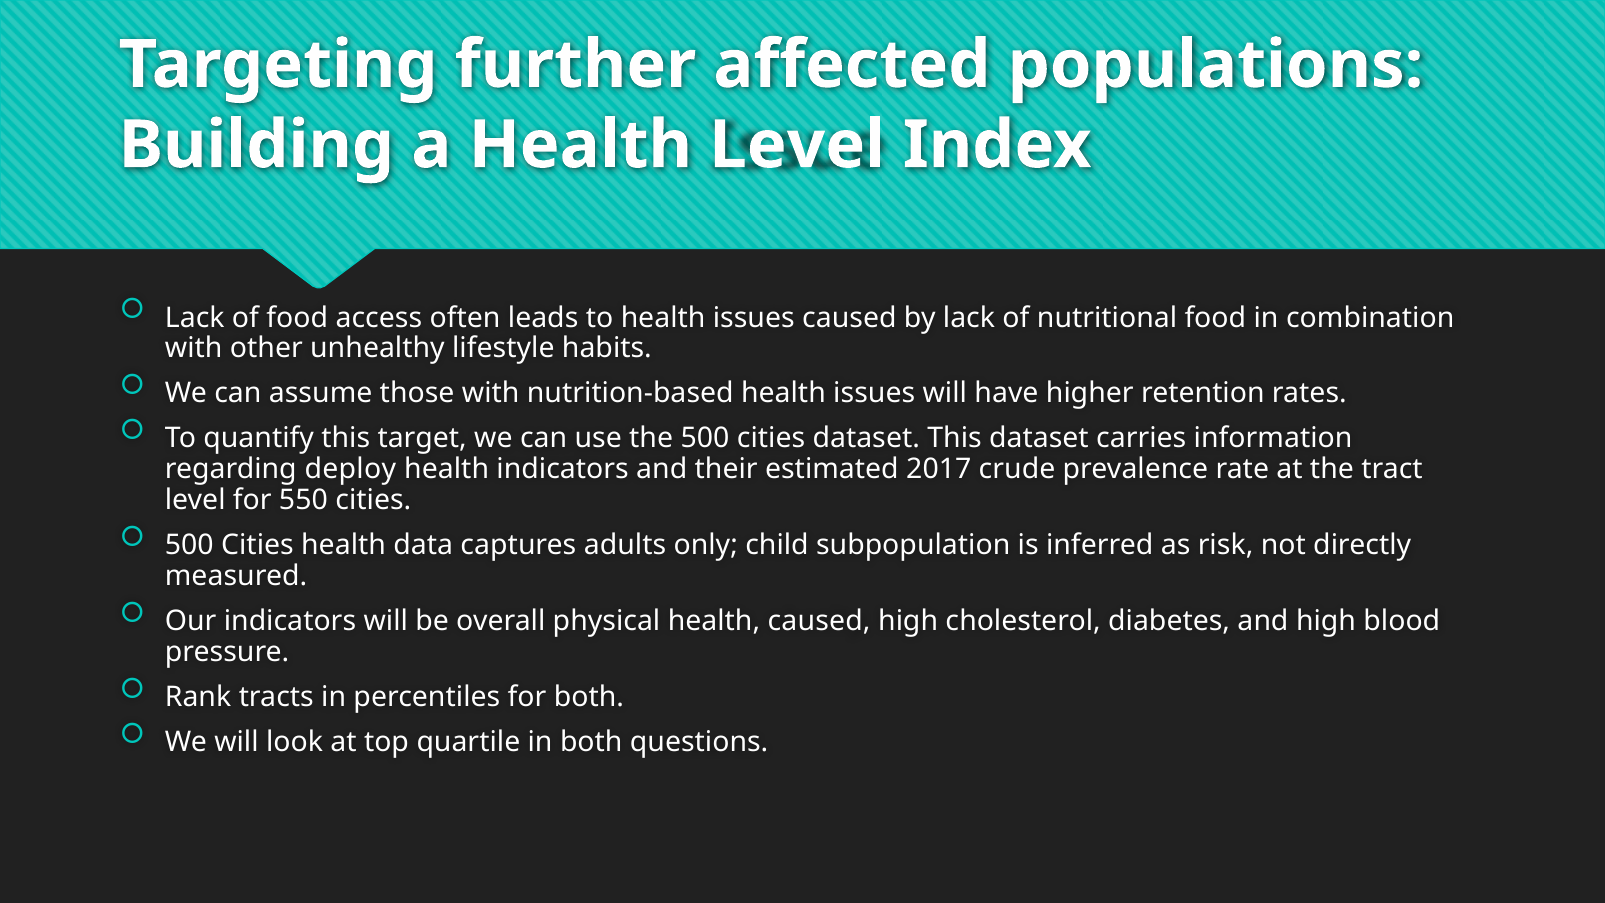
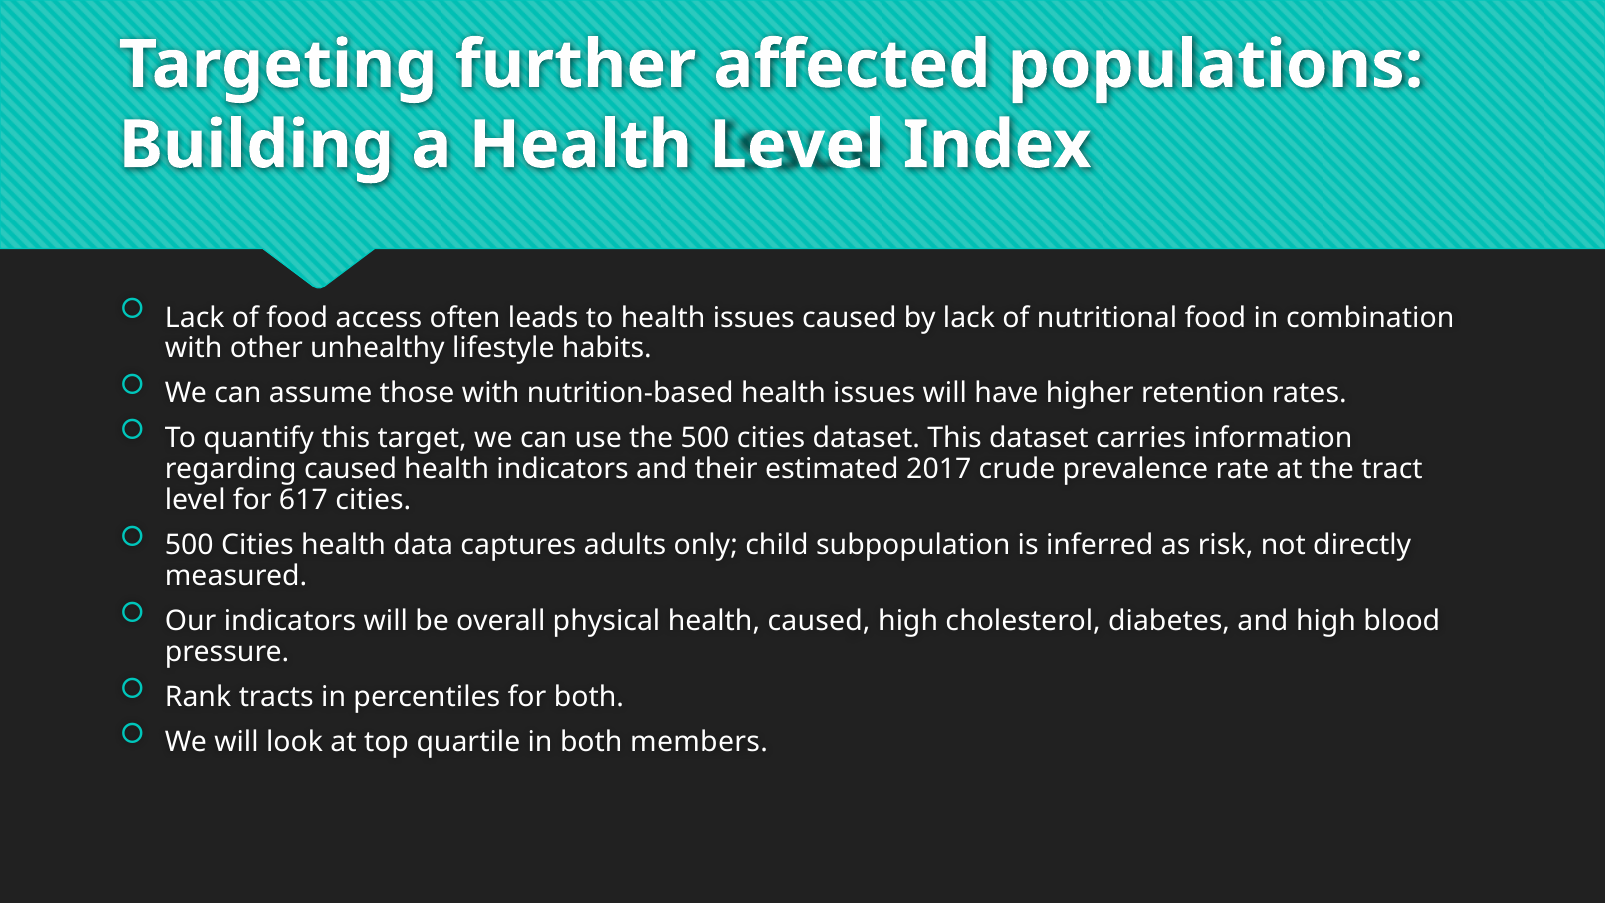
regarding deploy: deploy -> caused
550: 550 -> 617
questions: questions -> members
